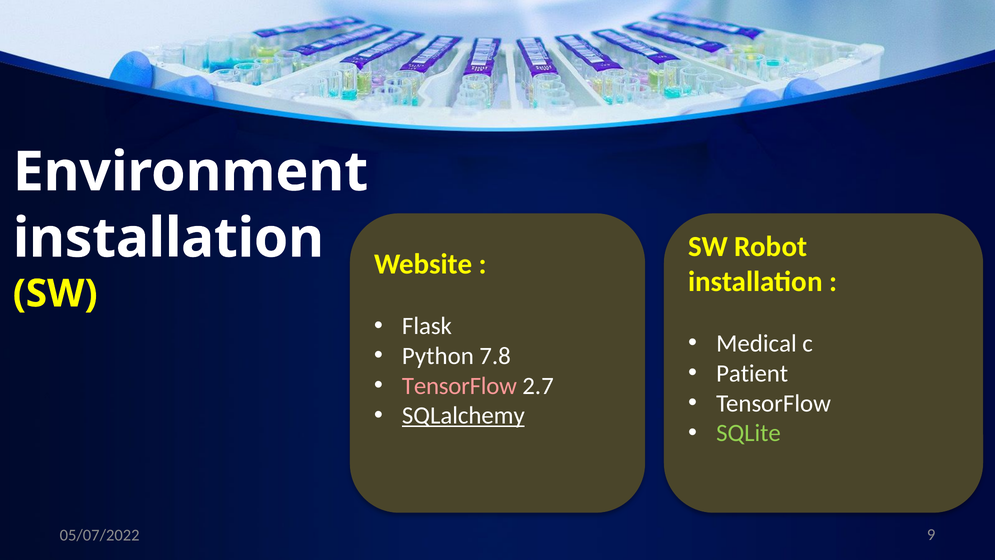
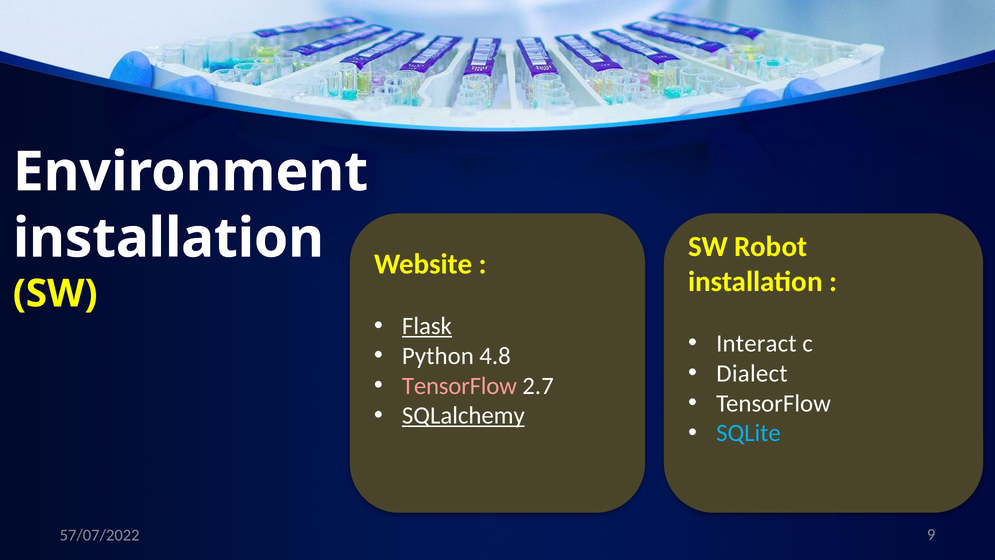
Flask underline: none -> present
Medical: Medical -> Interact
7.8: 7.8 -> 4.8
Patient: Patient -> Dialect
SQLite colour: light green -> light blue
05/07/2022: 05/07/2022 -> 57/07/2022
